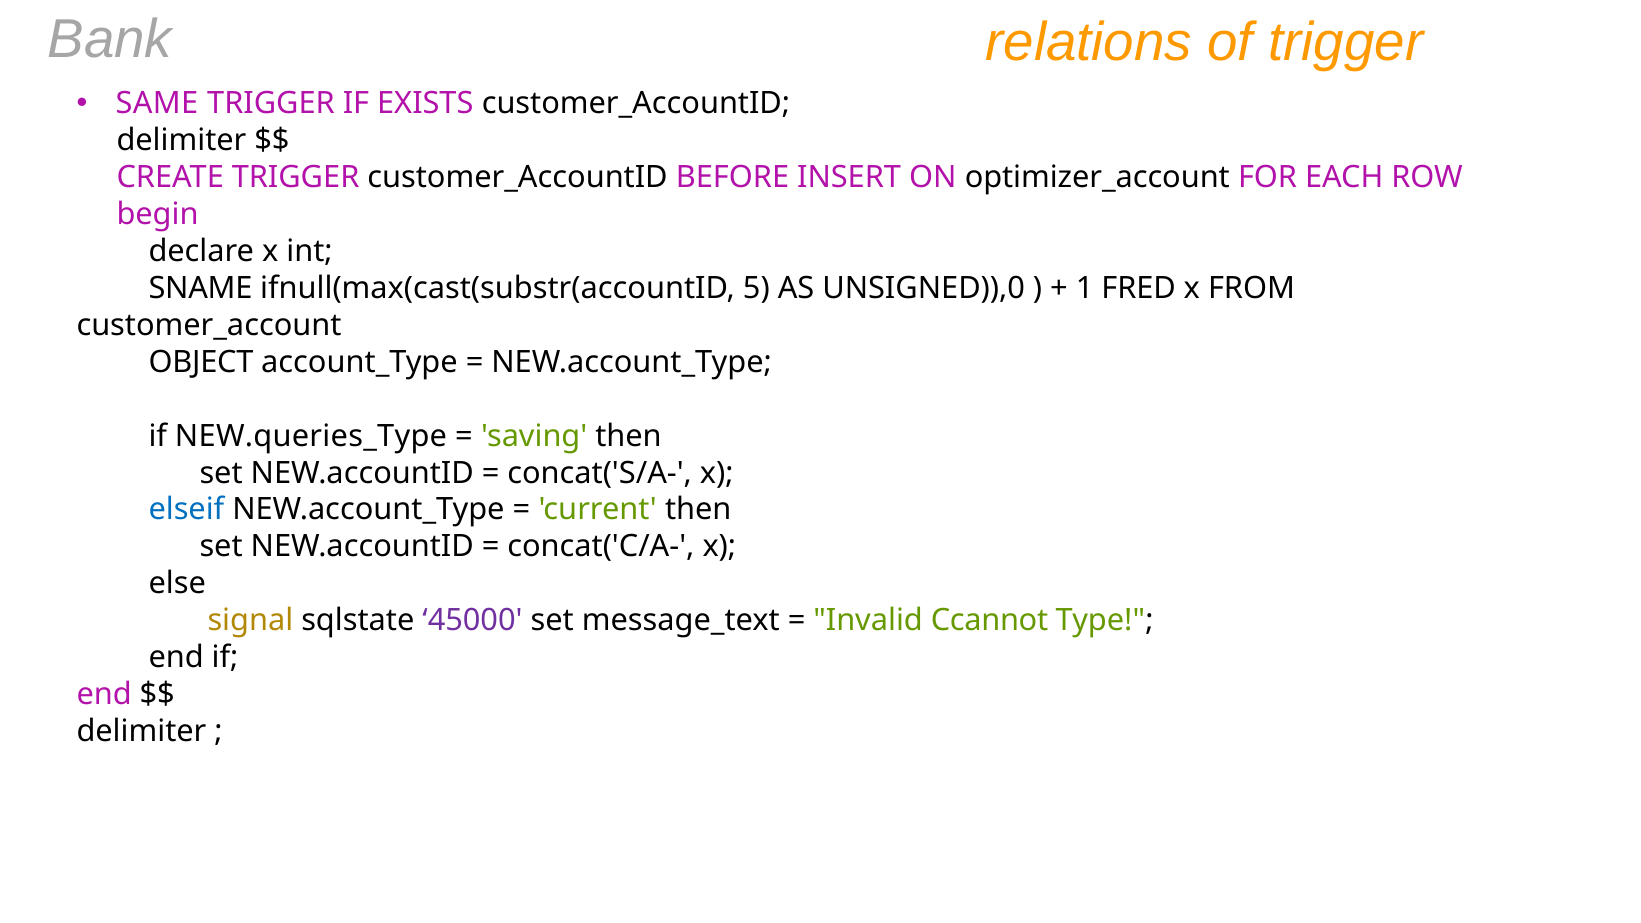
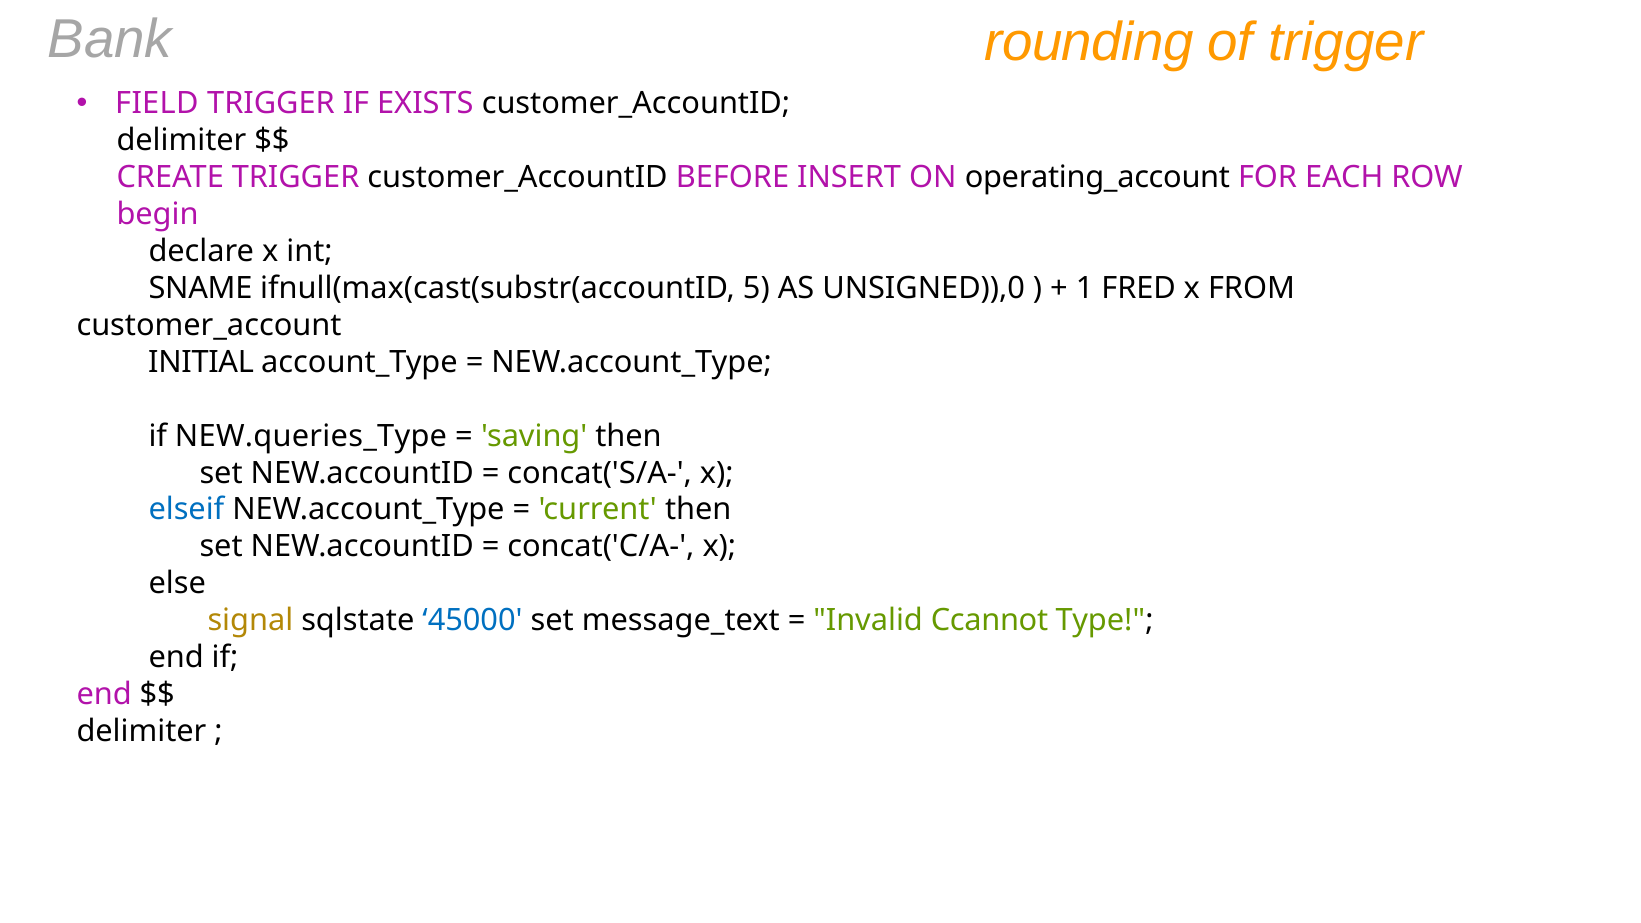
relations: relations -> rounding
SAME: SAME -> FIELD
optimizer_account: optimizer_account -> operating_account
OBJECT: OBJECT -> INITIAL
45000 colour: purple -> blue
